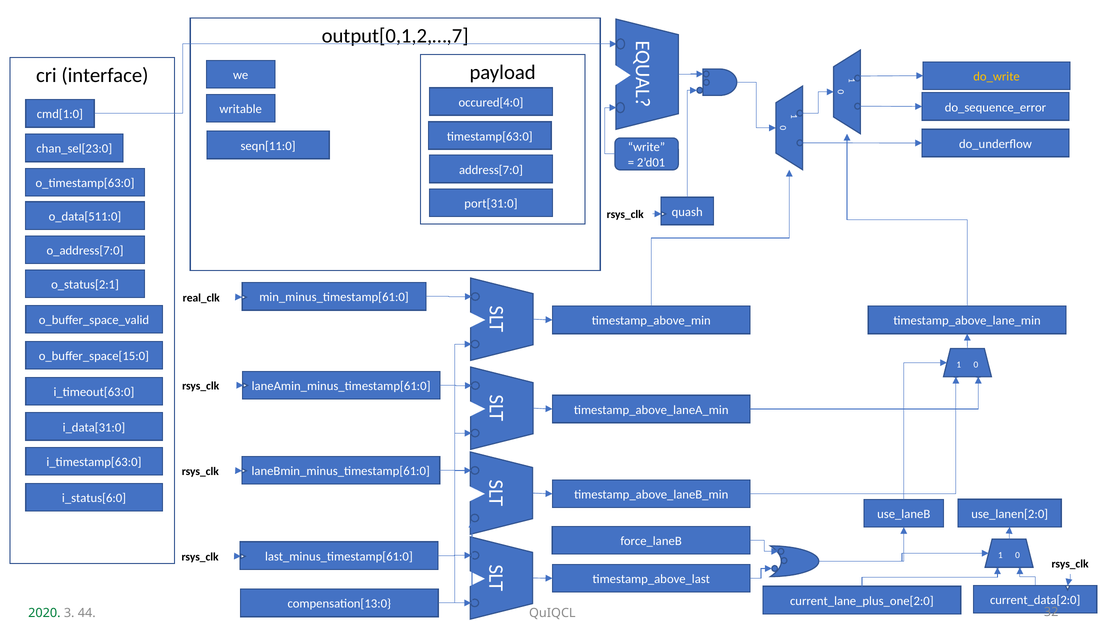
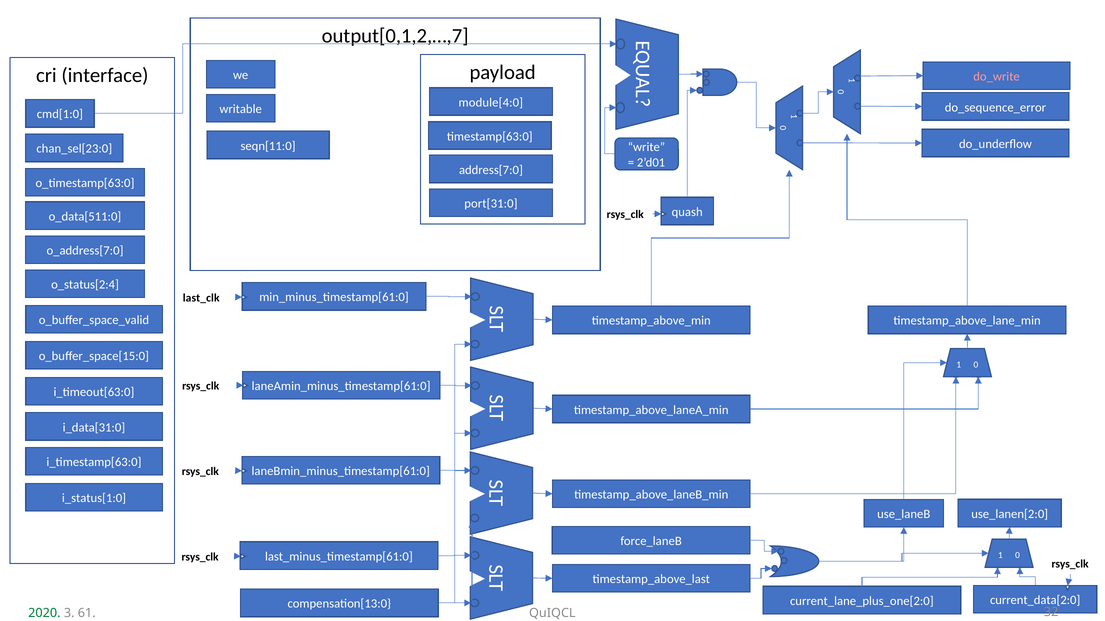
do_write colour: yellow -> pink
occured[4:0: occured[4:0 -> module[4:0
o_status[2:1: o_status[2:1 -> o_status[2:4
real_clk: real_clk -> last_clk
i_status[6:0: i_status[6:0 -> i_status[1:0
44: 44 -> 61
